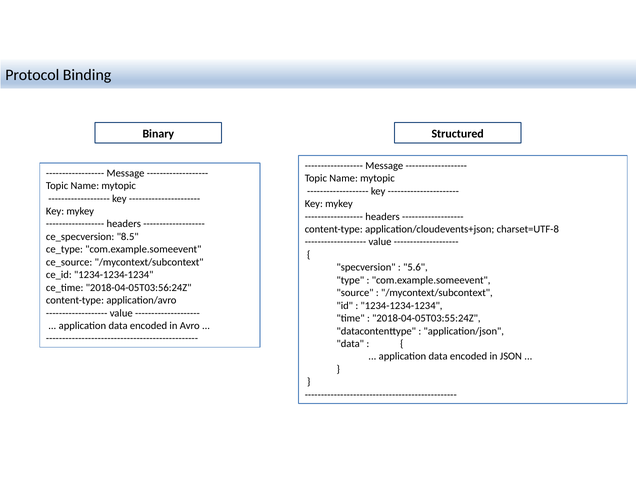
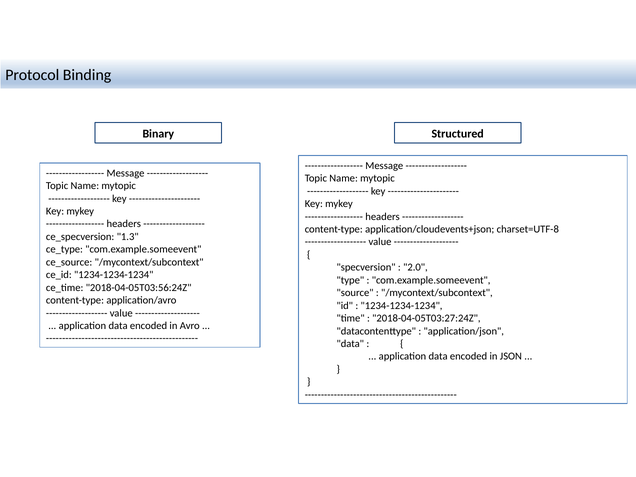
8.5: 8.5 -> 1.3
5.6: 5.6 -> 2.0
2018-04-05T03:55:24Z: 2018-04-05T03:55:24Z -> 2018-04-05T03:27:24Z
